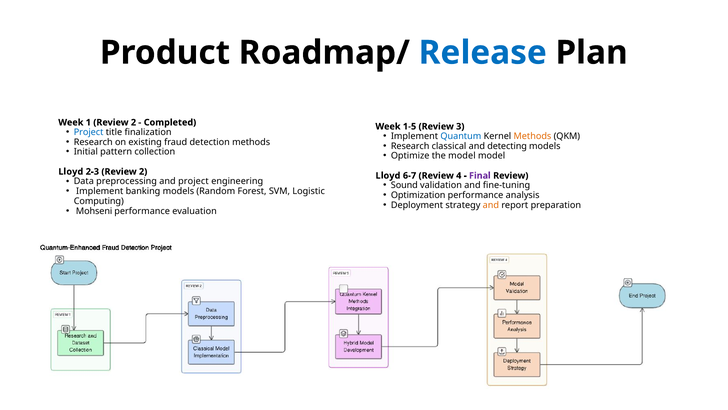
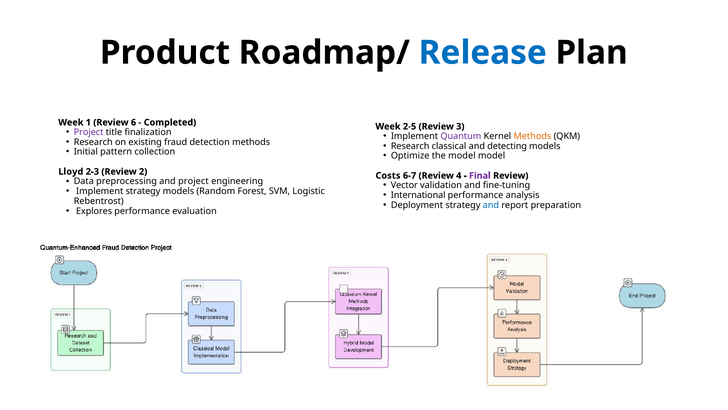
1 Review 2: 2 -> 6
1-5: 1-5 -> 2-5
Project at (89, 132) colour: blue -> purple
Quantum colour: blue -> purple
Lloyd at (388, 175): Lloyd -> Costs
Sound: Sound -> Vector
Implement banking: banking -> strategy
Optimization: Optimization -> International
Computing: Computing -> Rebentrost
and at (491, 205) colour: orange -> blue
Mohseni: Mohseni -> Explores
